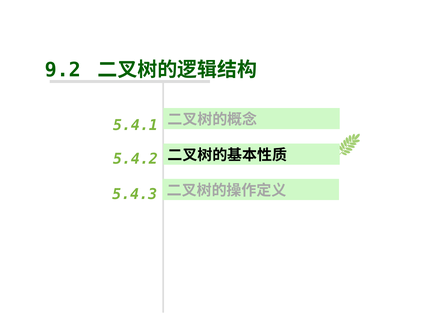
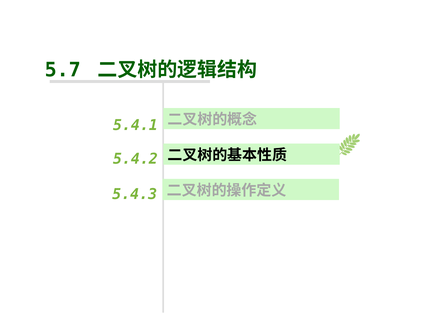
9.2: 9.2 -> 5.7
